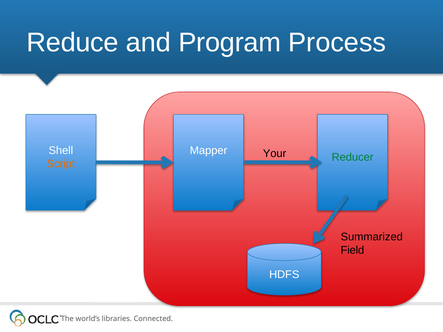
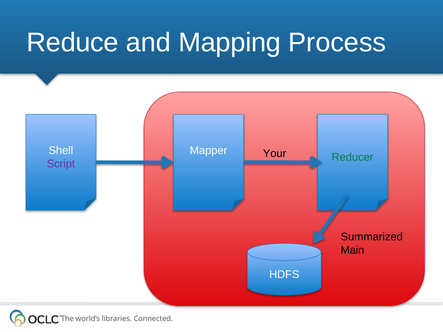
Program: Program -> Mapping
Script colour: orange -> purple
Field: Field -> Main
